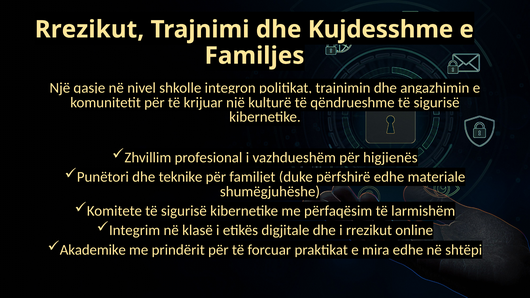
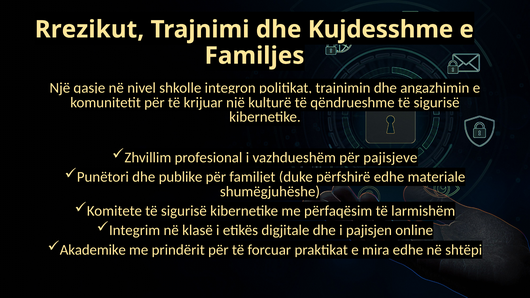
higjienës: higjienës -> pajisjeve
teknike: teknike -> publike
i rrezikut: rrezikut -> pajisjen
